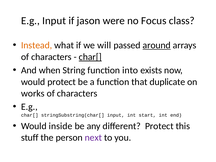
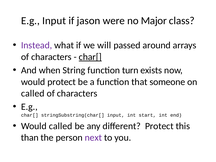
Focus: Focus -> Major
Instead colour: orange -> purple
around underline: present -> none
into: into -> turn
duplicate: duplicate -> someone
works at (33, 93): works -> called
Would inside: inside -> called
stuff: stuff -> than
